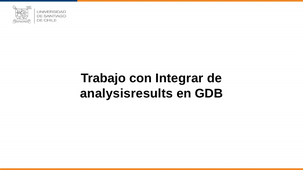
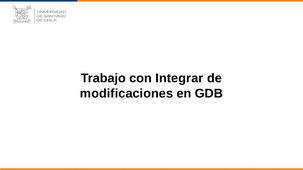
analysisresults: analysisresults -> modificaciones
